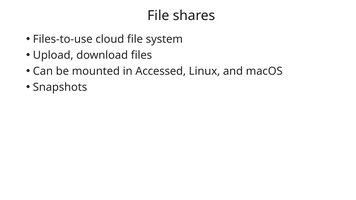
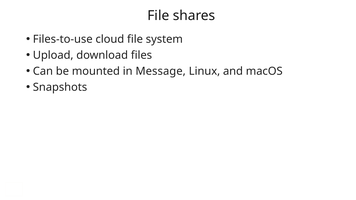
Accessed: Accessed -> Message
